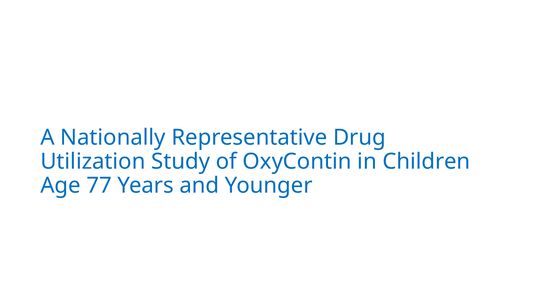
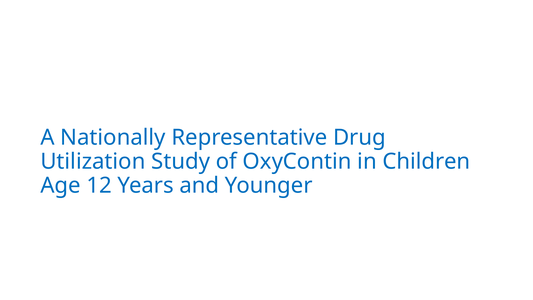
77: 77 -> 12
